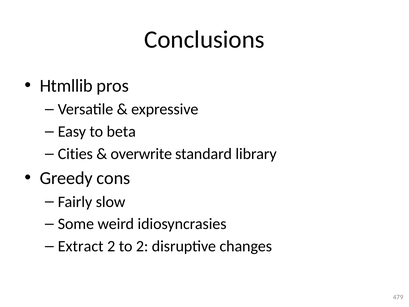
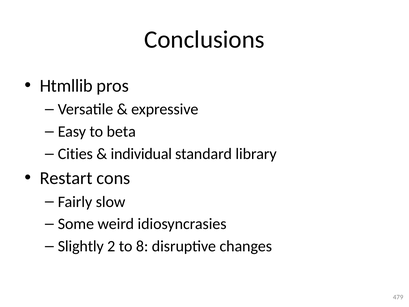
overwrite: overwrite -> individual
Greedy: Greedy -> Restart
Extract: Extract -> Slightly
to 2: 2 -> 8
